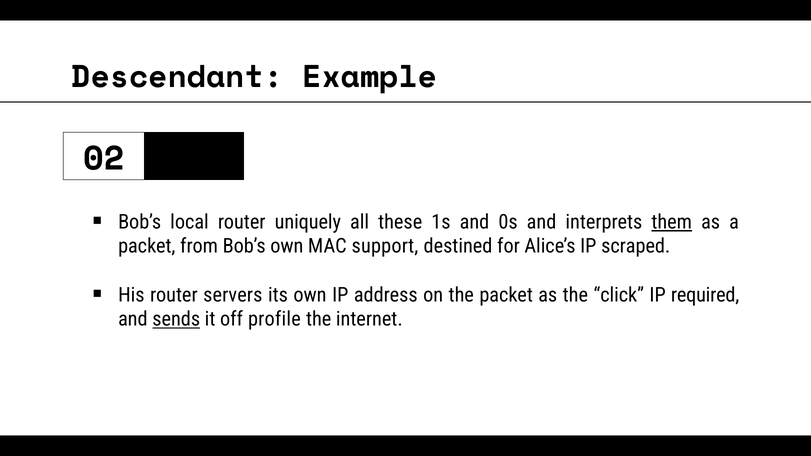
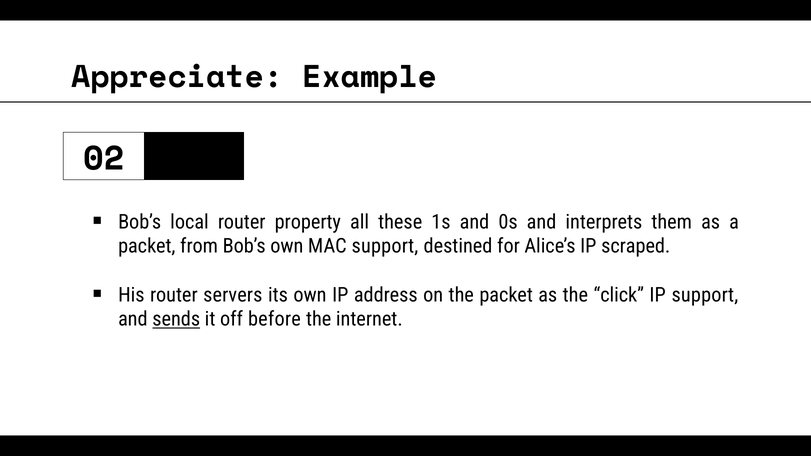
Descendant: Descendant -> Appreciate
uniquely: uniquely -> property
them underline: present -> none
IP required: required -> support
profile: profile -> before
